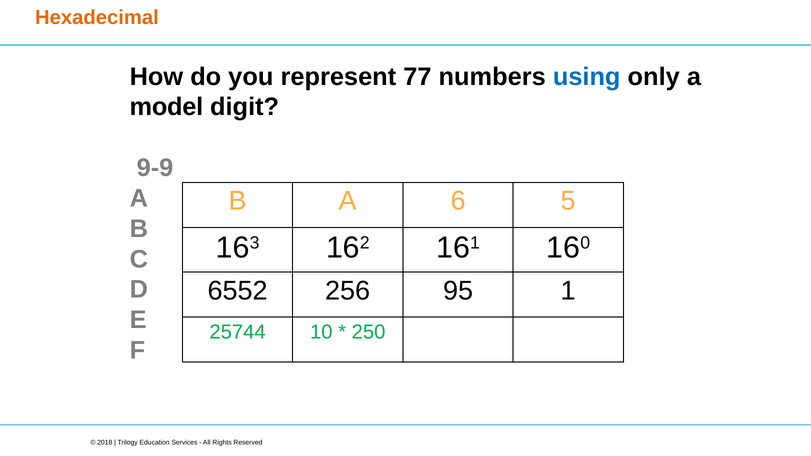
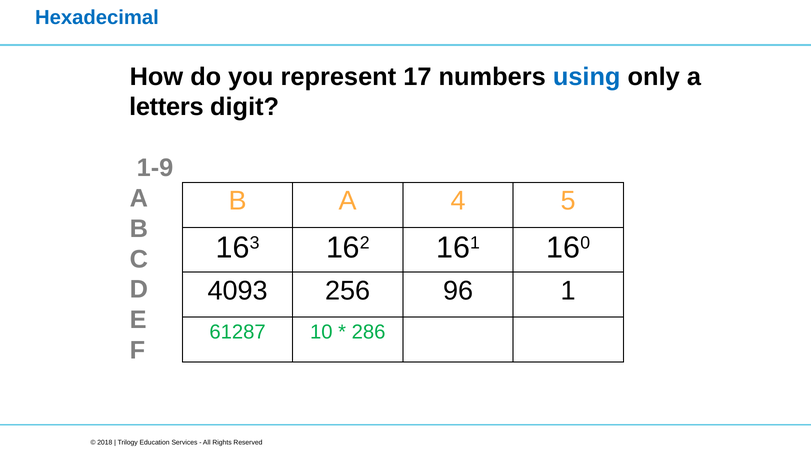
Hexadecimal colour: orange -> blue
77: 77 -> 17
model: model -> letters
9-9: 9-9 -> 1-9
6: 6 -> 4
6552: 6552 -> 4093
95: 95 -> 96
25744: 25744 -> 61287
250: 250 -> 286
